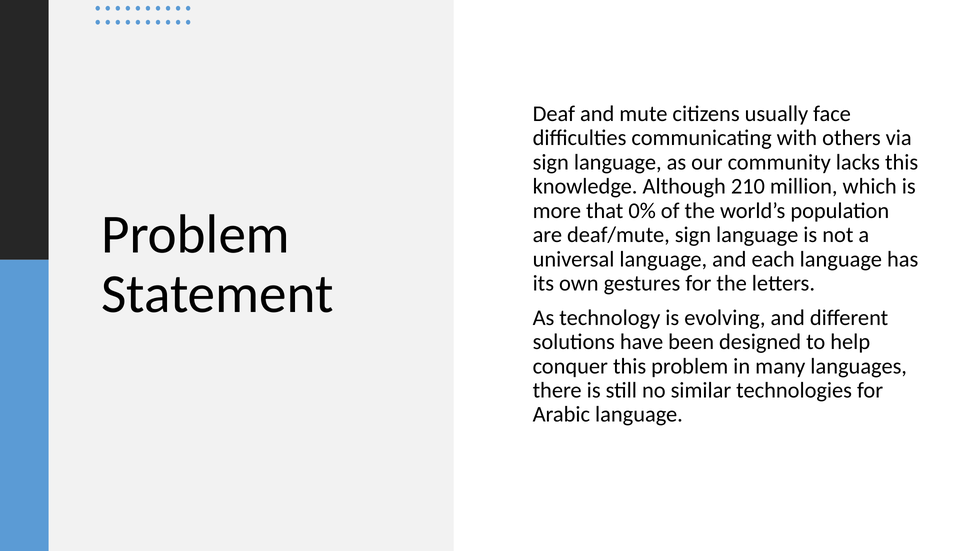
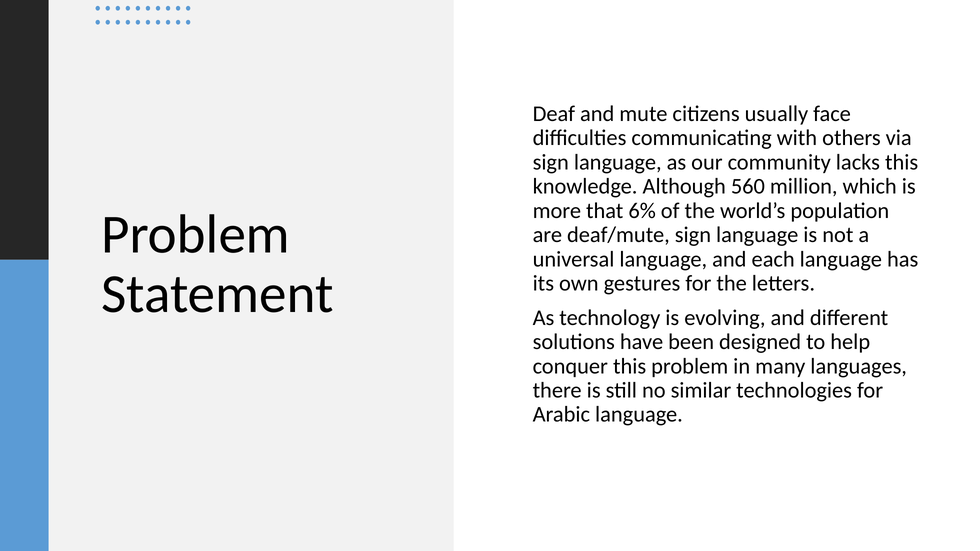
210: 210 -> 560
0%: 0% -> 6%
